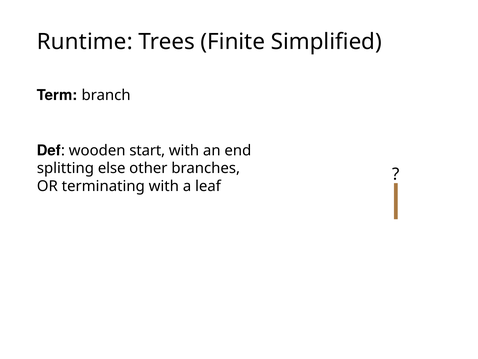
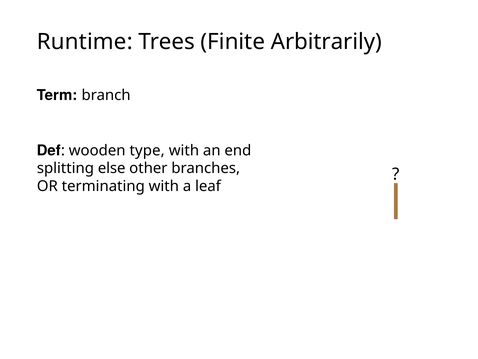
Simplified: Simplified -> Arbitrarily
start: start -> type
